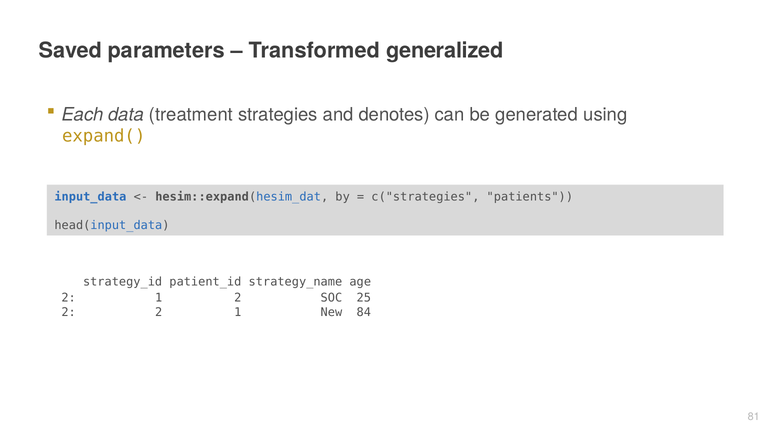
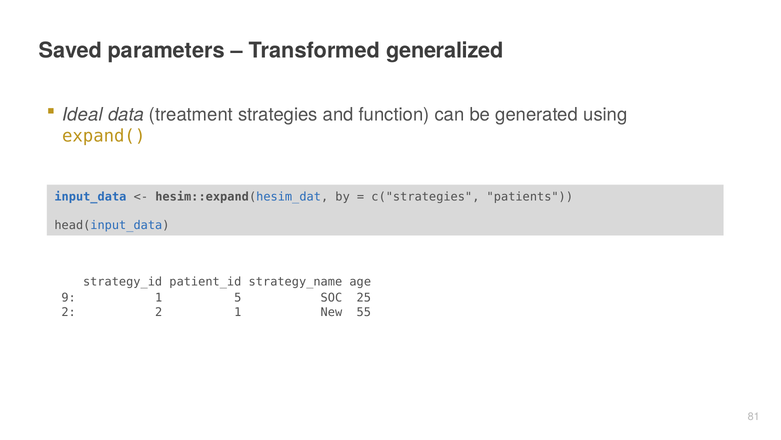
Each: Each -> Ideal
denotes: denotes -> function
2 at (69, 297): 2 -> 9
1 2: 2 -> 5
84: 84 -> 55
